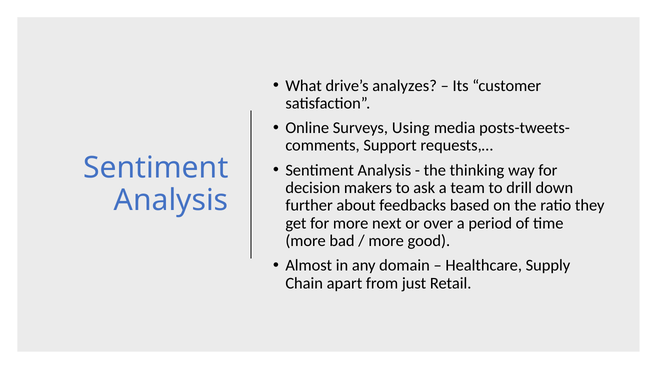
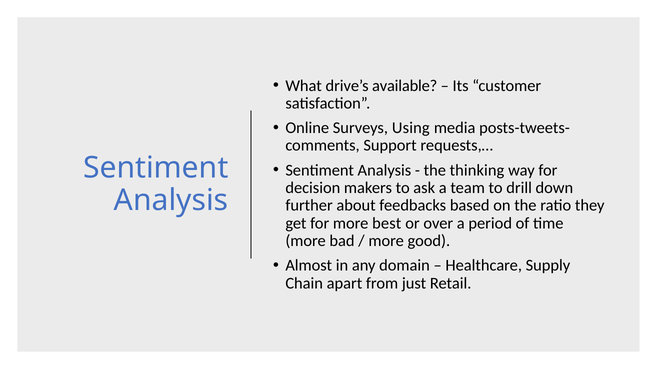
analyzes: analyzes -> available
next: next -> best
